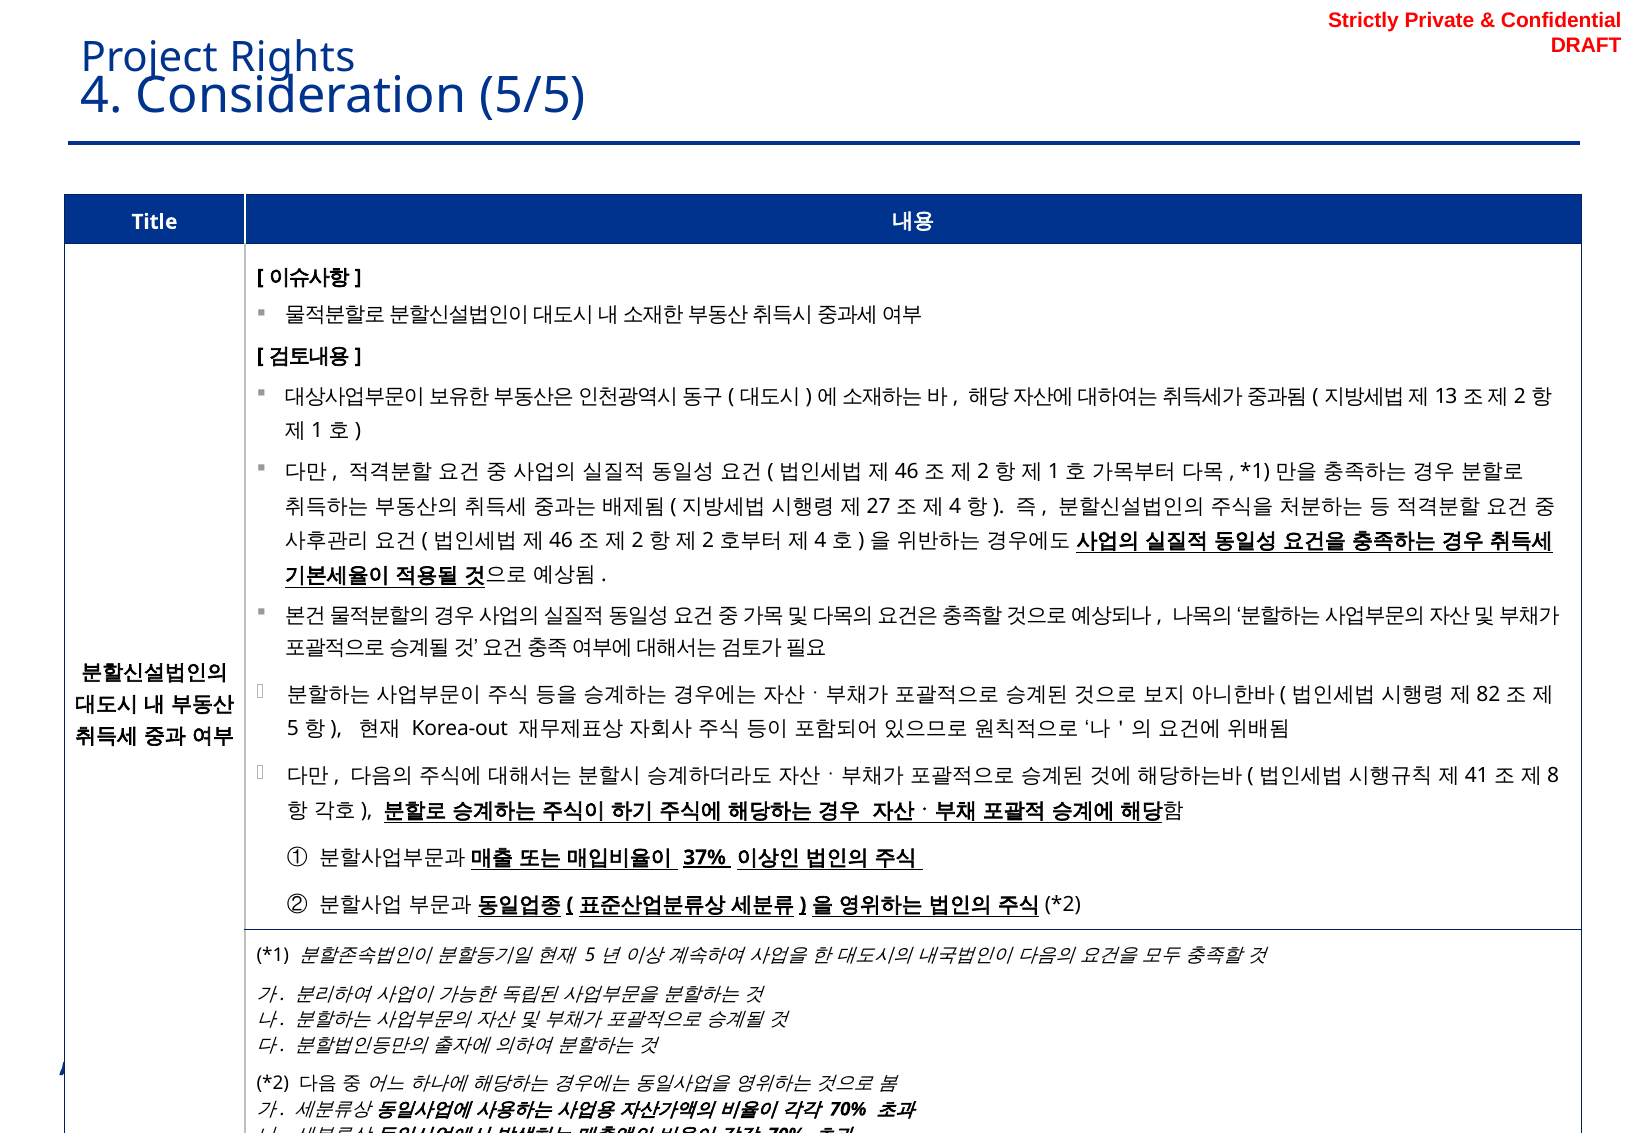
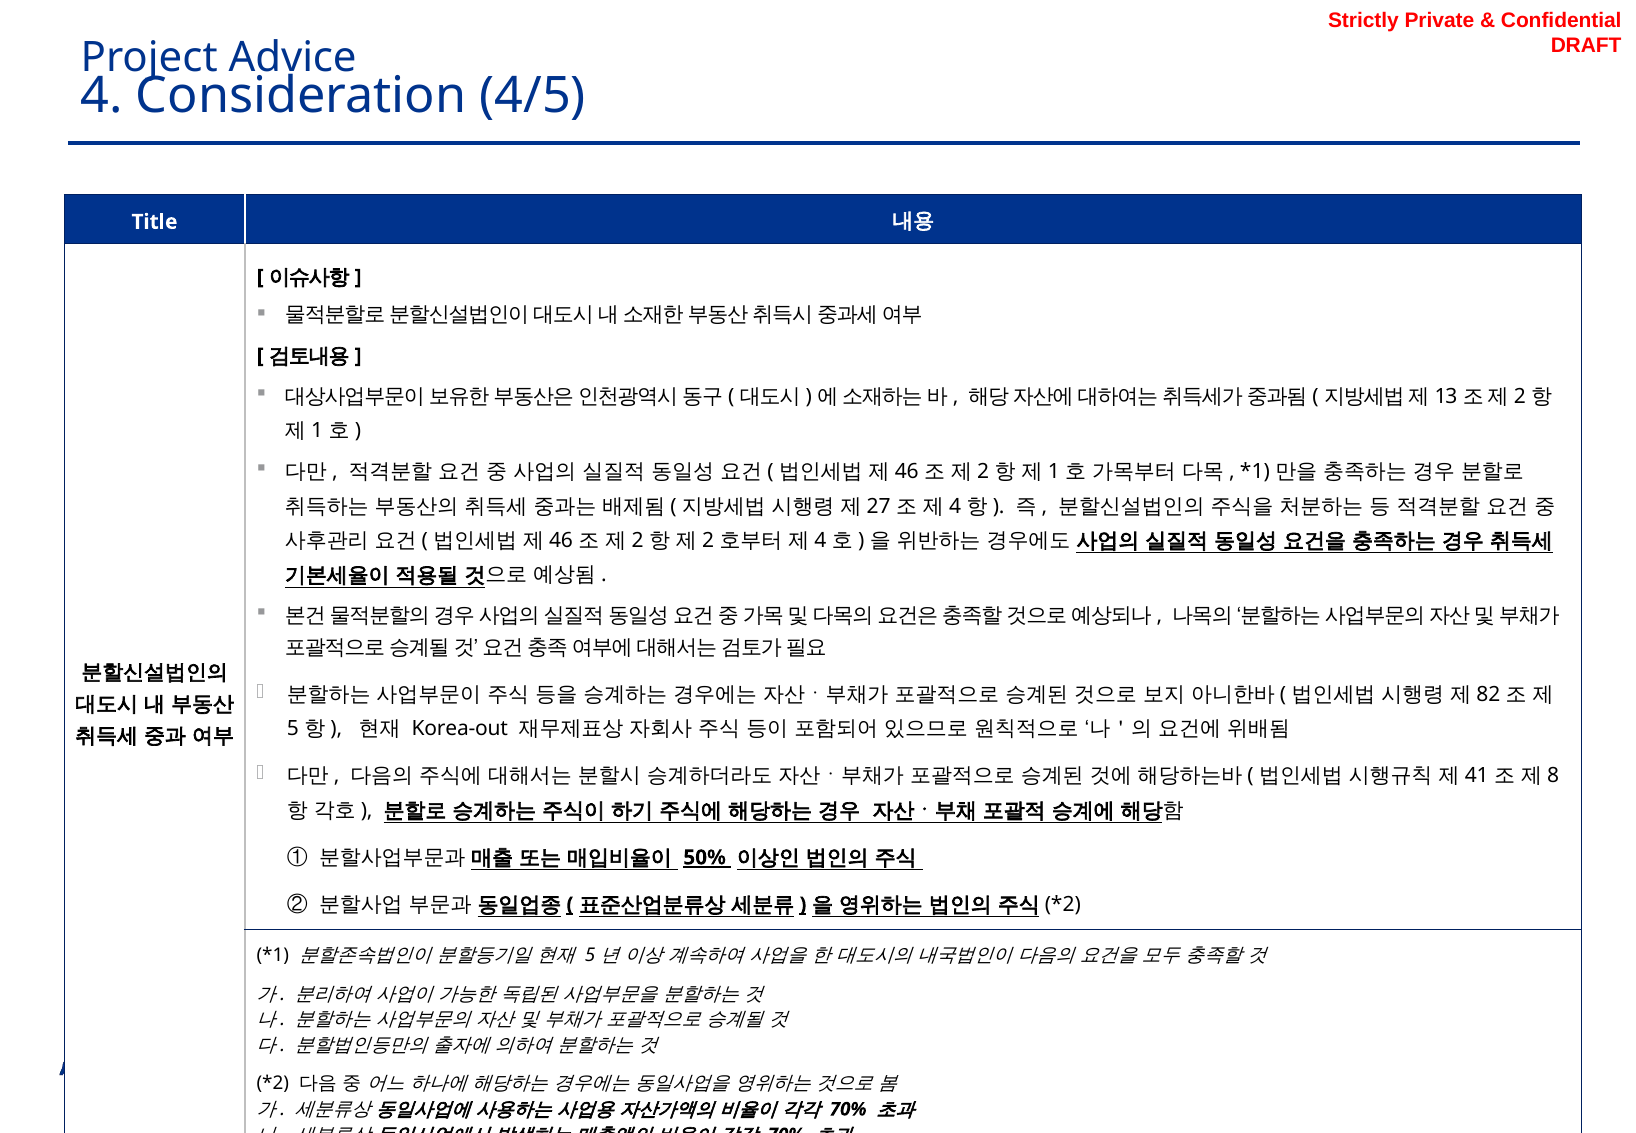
Project Rights: Rights -> Advice
5/5: 5/5 -> 4/5
37%: 37% -> 50%
